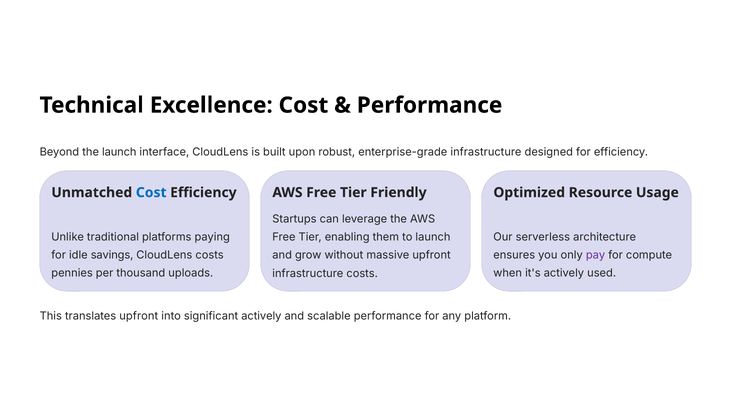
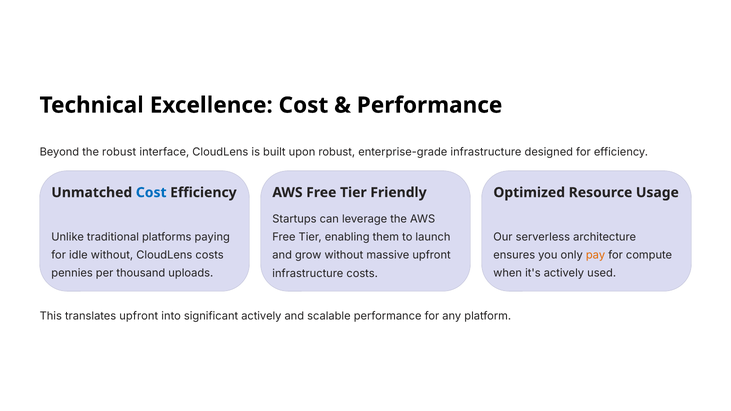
the launch: launch -> robust
idle savings: savings -> without
pay colour: purple -> orange
